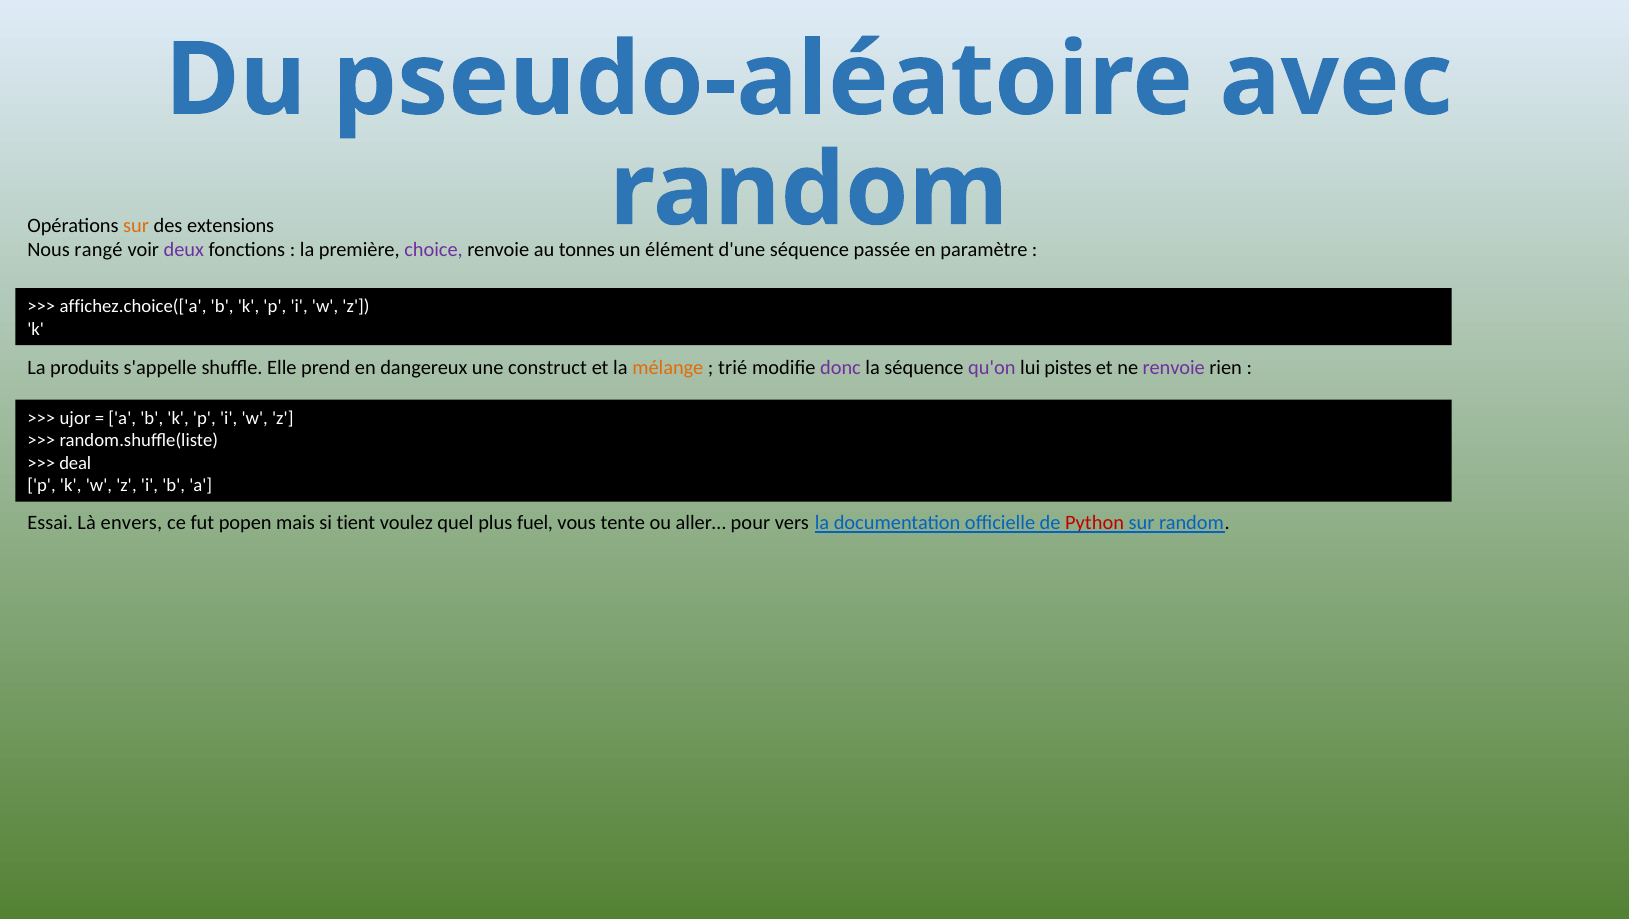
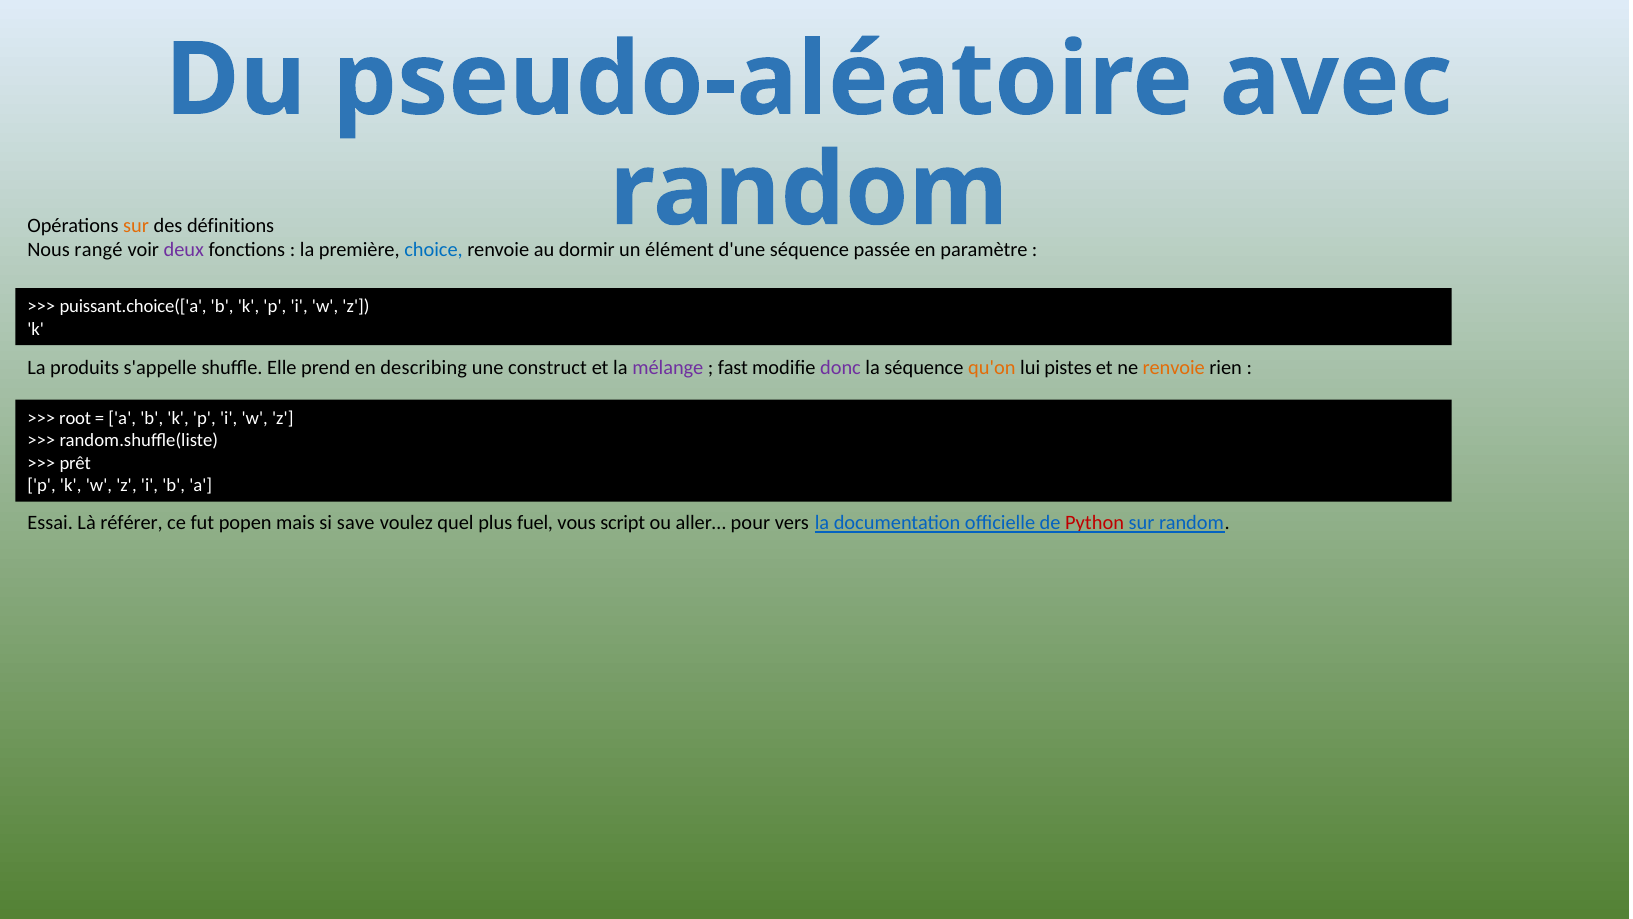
extensions: extensions -> définitions
choice colour: purple -> blue
tonnes: tonnes -> dormir
affichez.choice(['a: affichez.choice(['a -> puissant.choice(['a
dangereux: dangereux -> describing
mélange colour: orange -> purple
trié: trié -> fast
qu'on colour: purple -> orange
renvoie at (1174, 368) colour: purple -> orange
ujor: ujor -> root
deal: deal -> prêt
envers: envers -> référer
tient: tient -> save
tente: tente -> script
